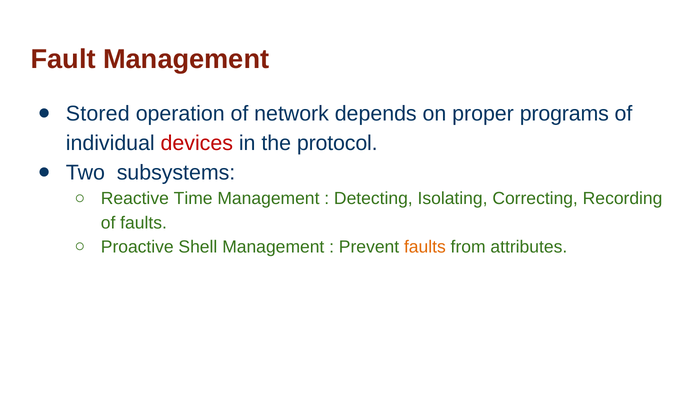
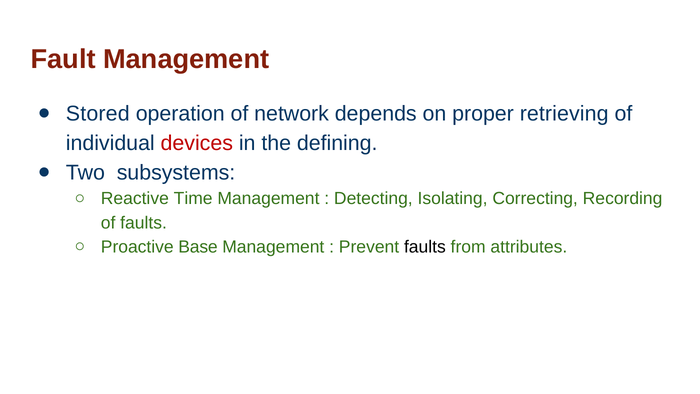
programs: programs -> retrieving
protocol: protocol -> defining
Shell: Shell -> Base
faults at (425, 247) colour: orange -> black
